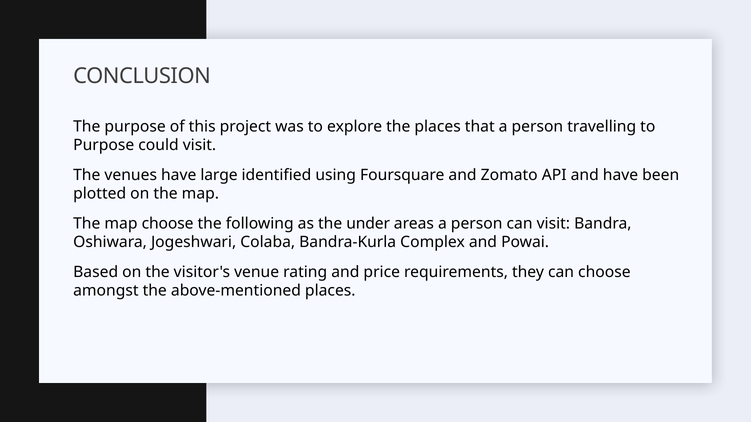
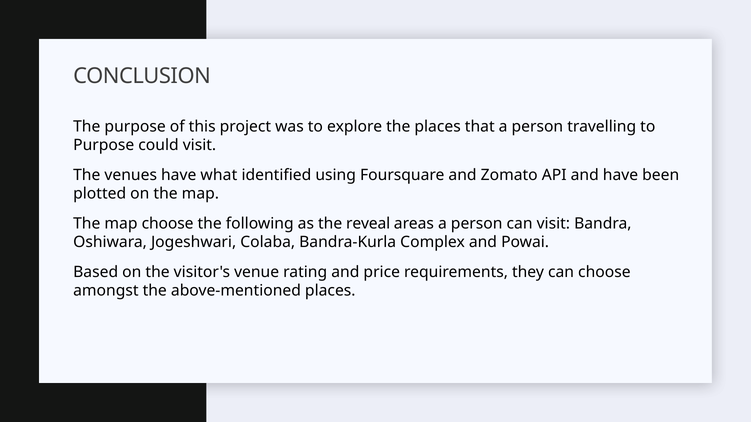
large: large -> what
under: under -> reveal
